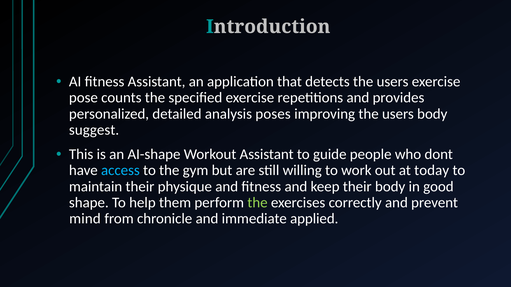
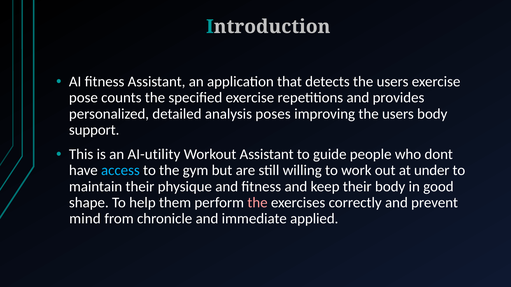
suggest: suggest -> support
AI-shape: AI-shape -> AI-utility
today: today -> under
the at (257, 203) colour: light green -> pink
